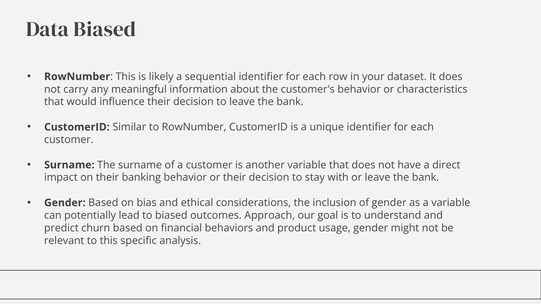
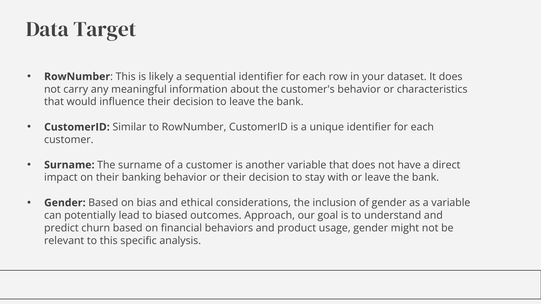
Data Biased: Biased -> Target
